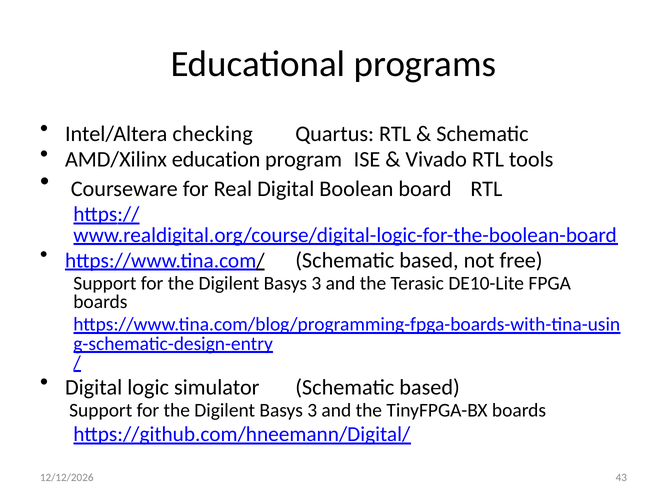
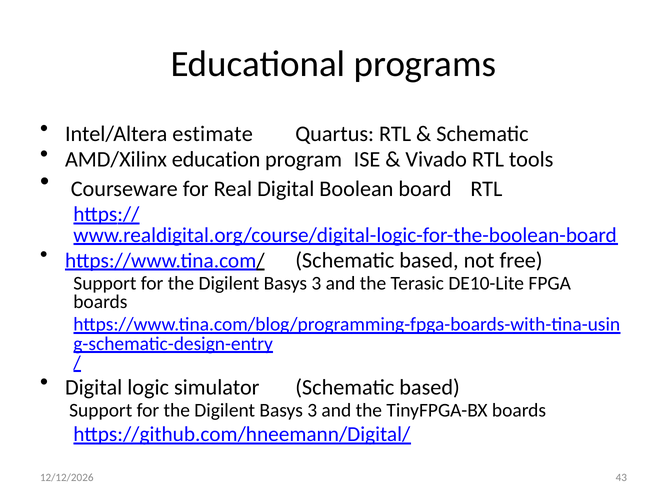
checking: checking -> estimate
